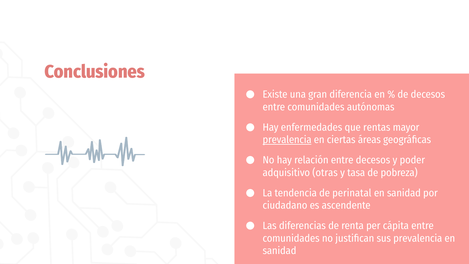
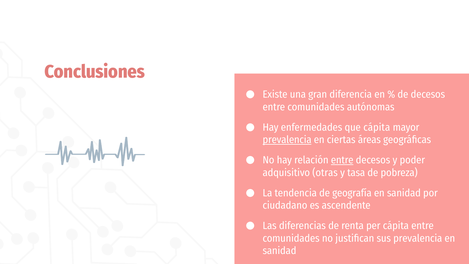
que rentas: rentas -> cápita
entre at (342, 160) underline: none -> present
perinatal: perinatal -> geografía
